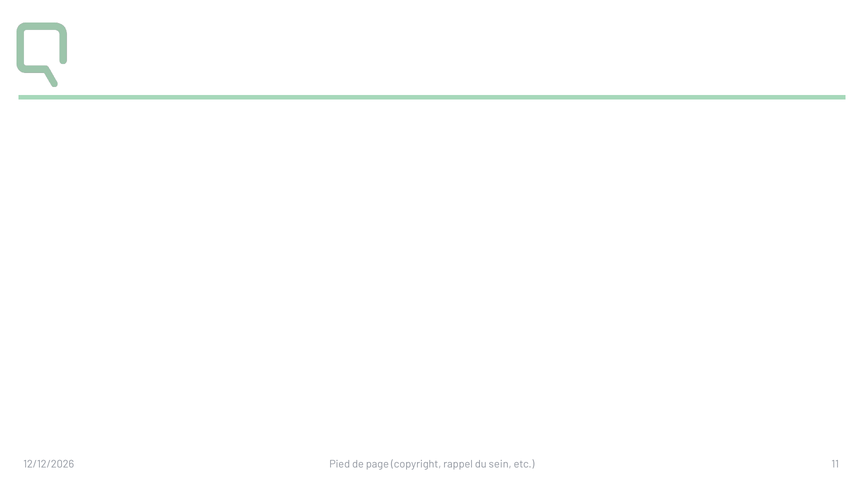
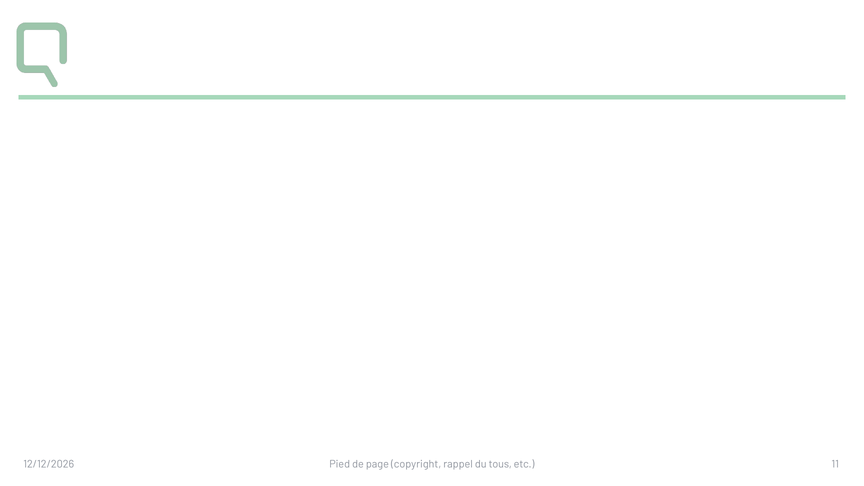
sein: sein -> tous
